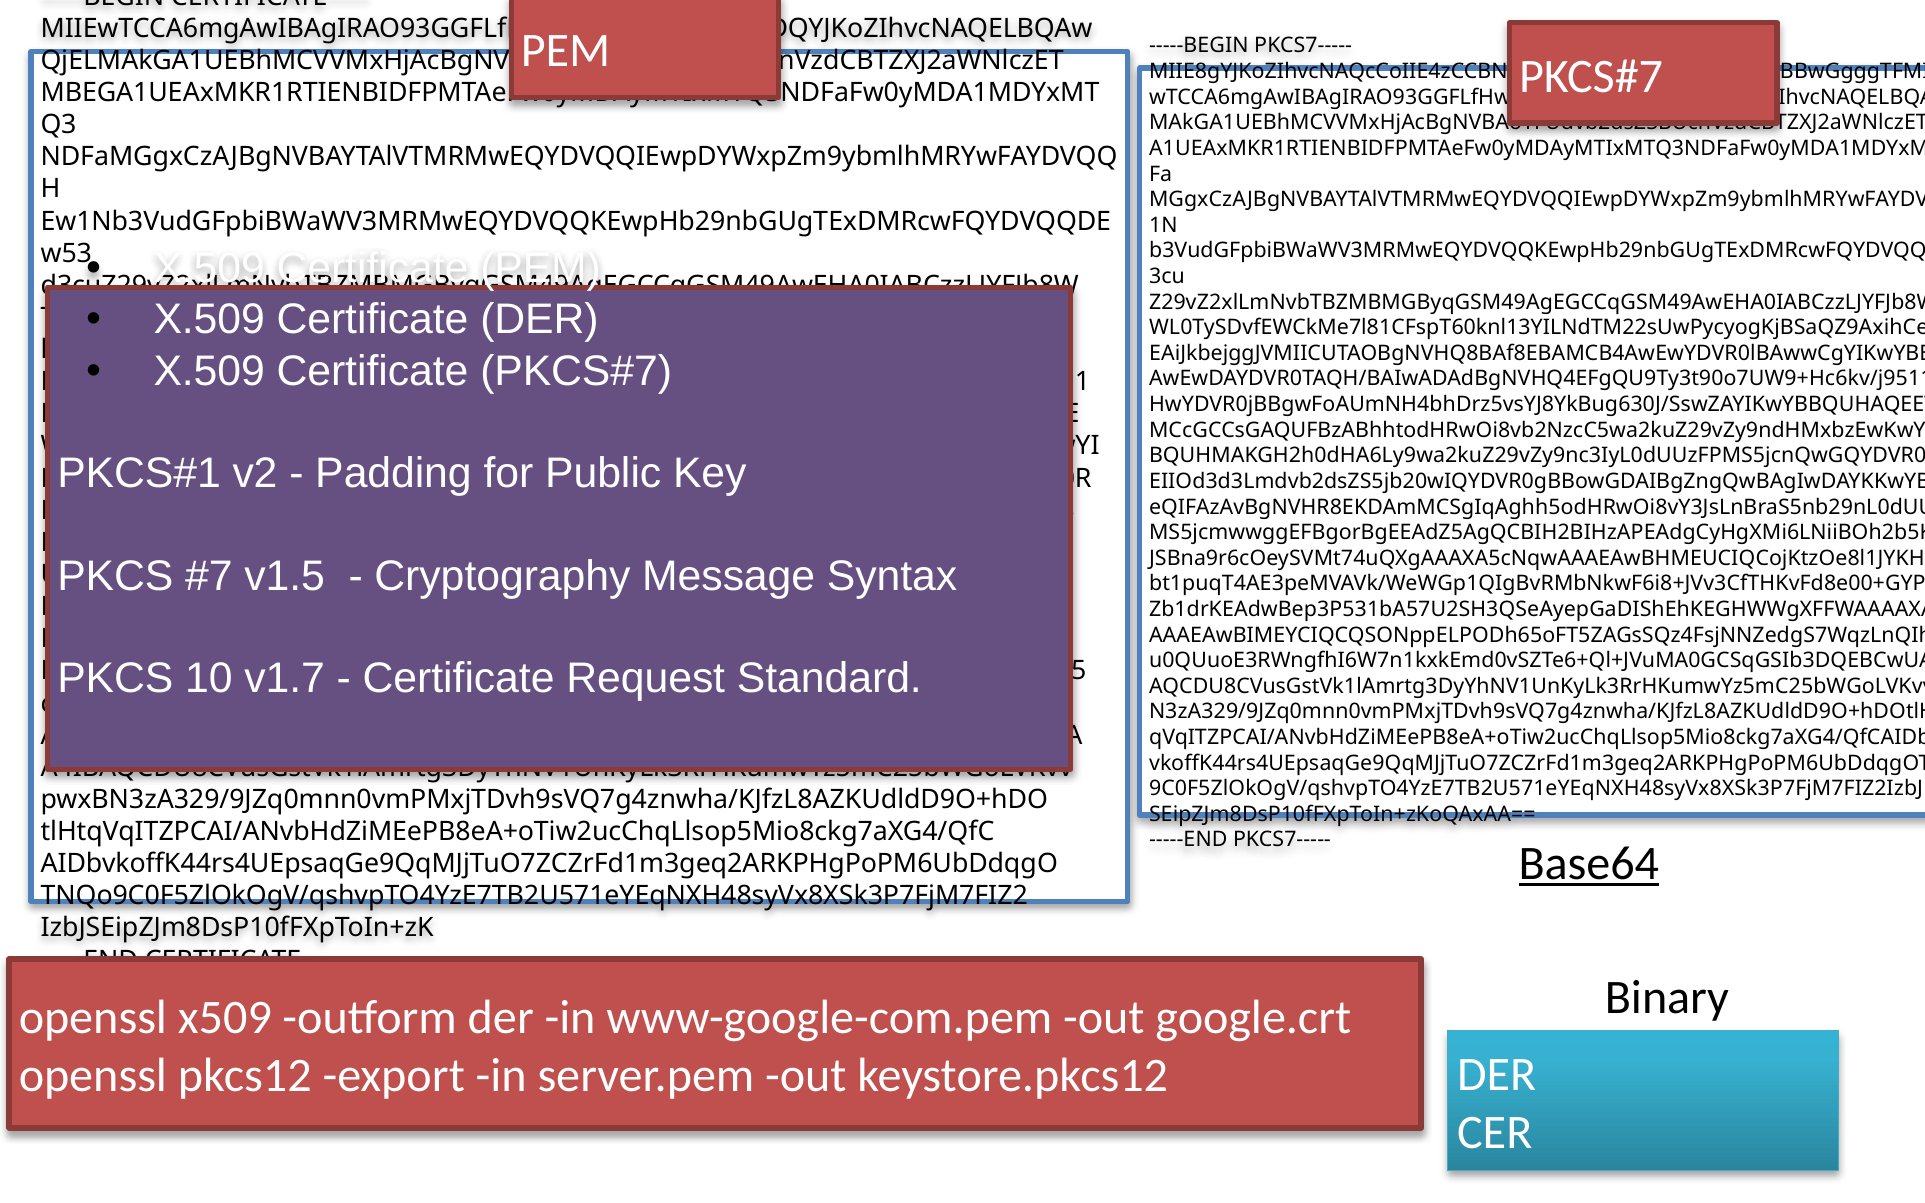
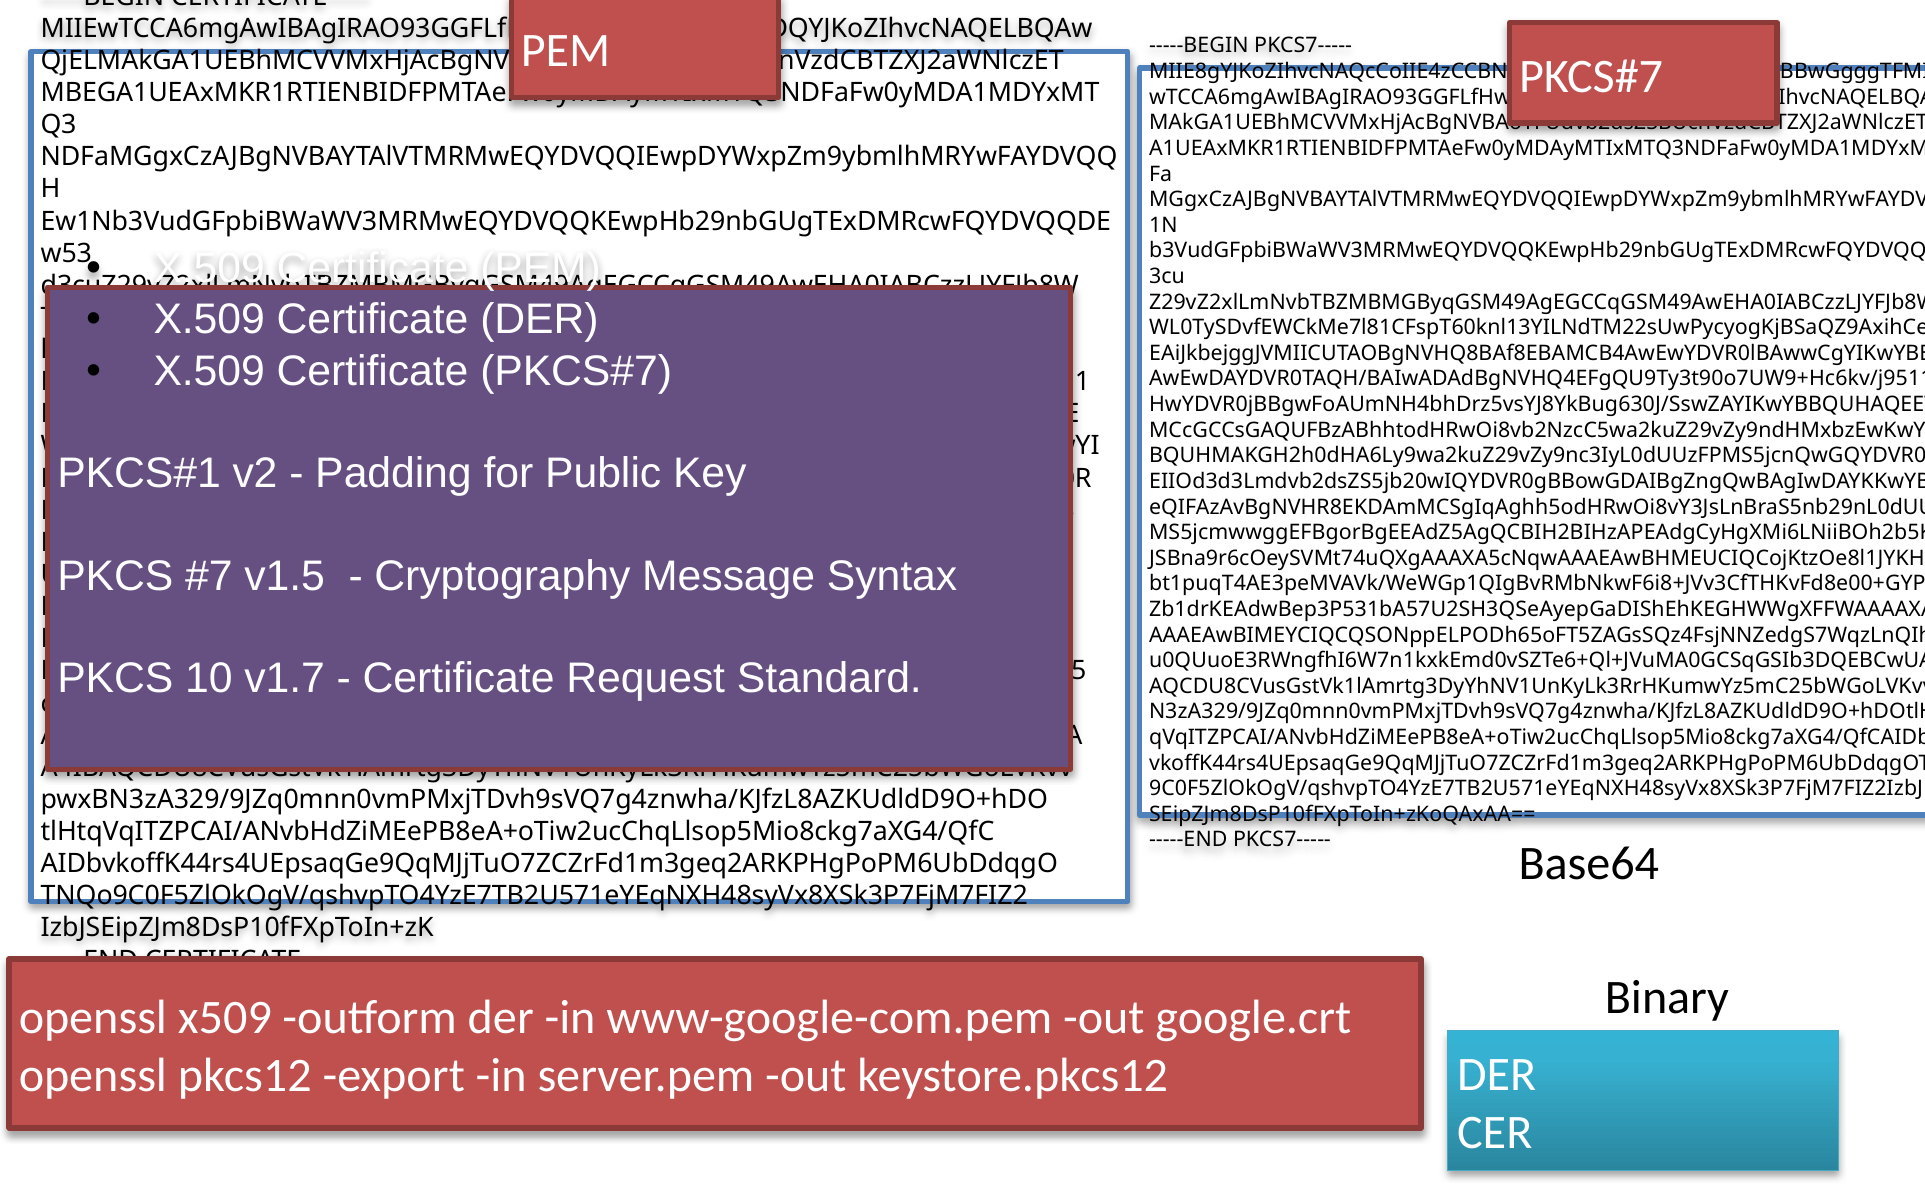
Base64 at (1589, 864) underline: present -> none
